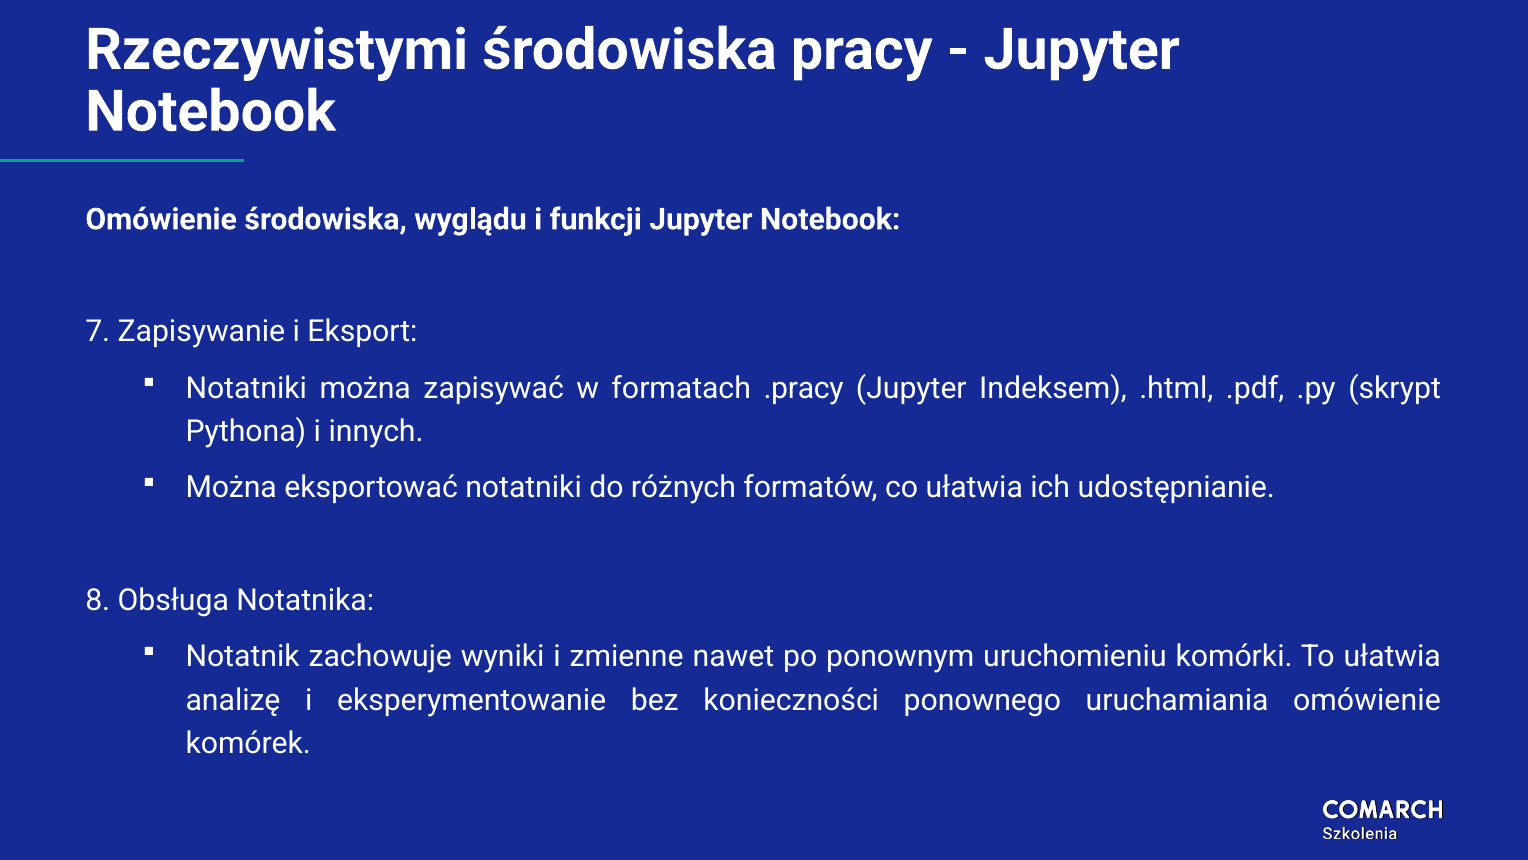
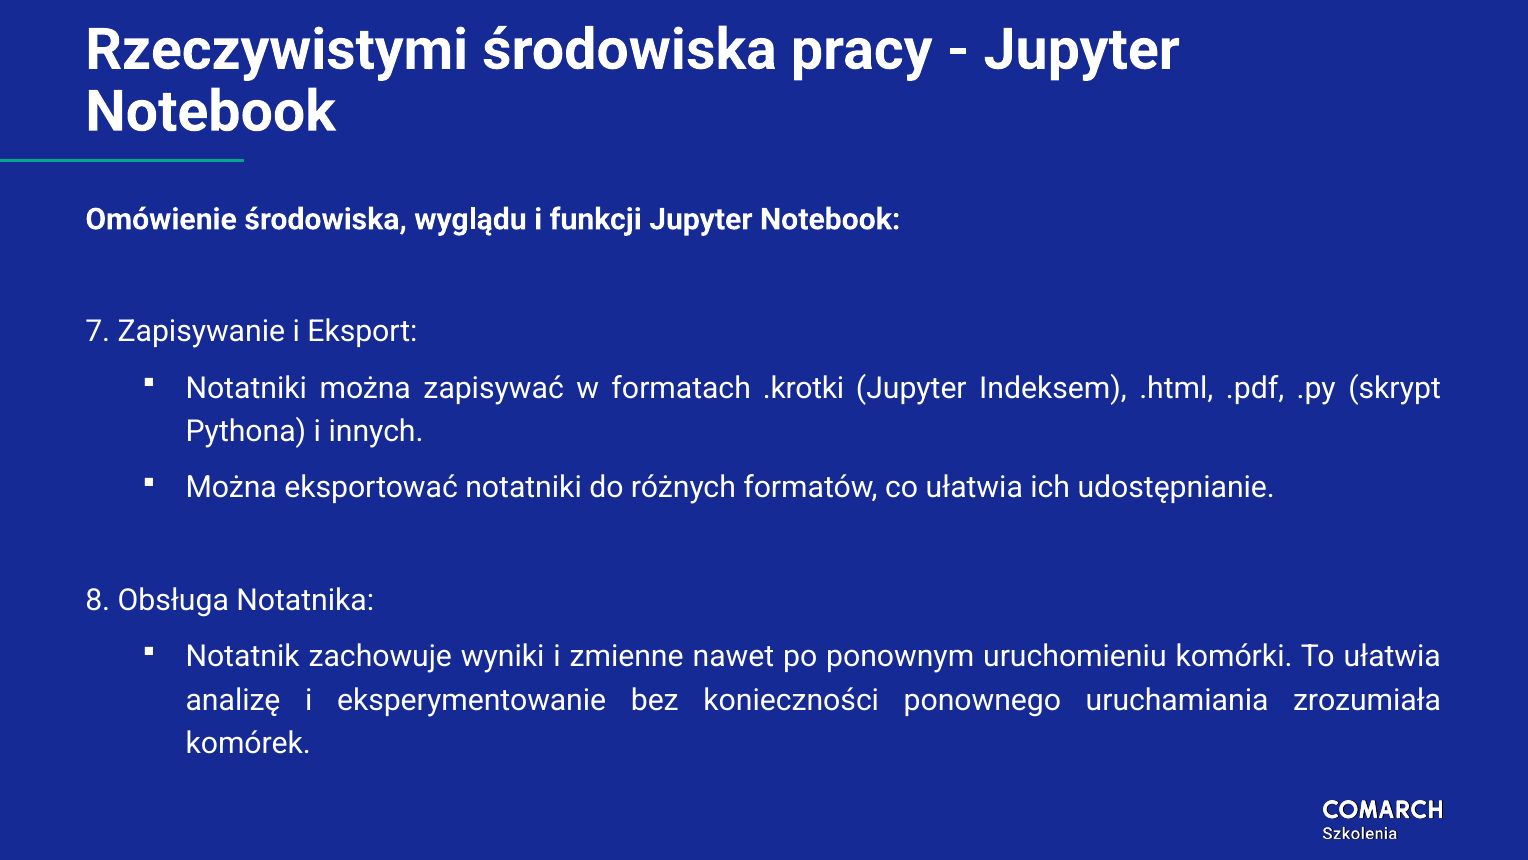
.pracy: .pracy -> .krotki
uruchamiania omówienie: omówienie -> zrozumiała
